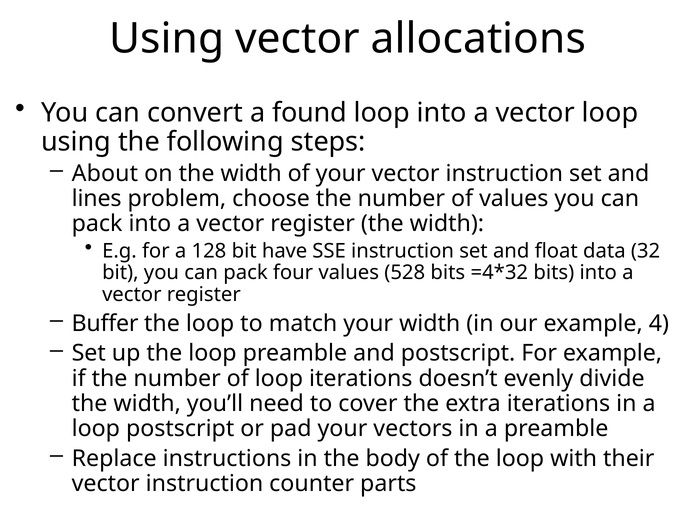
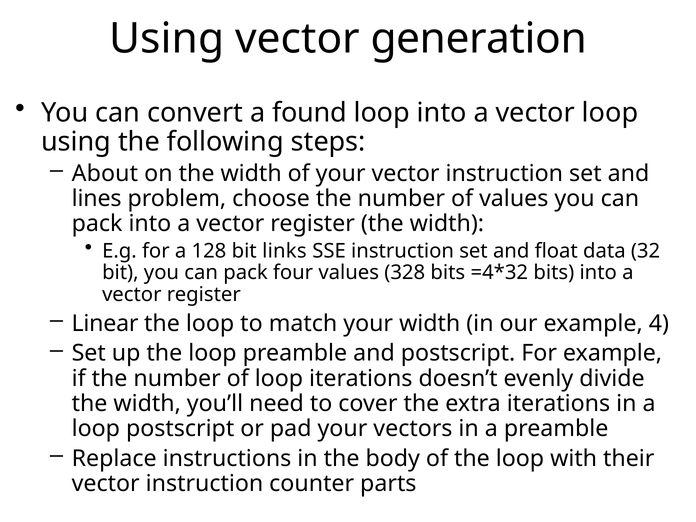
allocations: allocations -> generation
have: have -> links
528: 528 -> 328
Buffer: Buffer -> Linear
